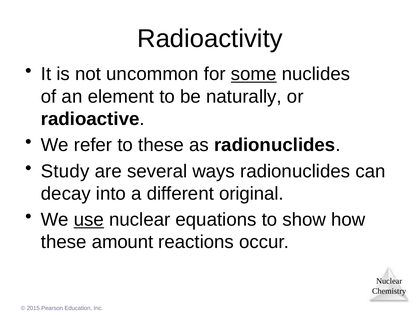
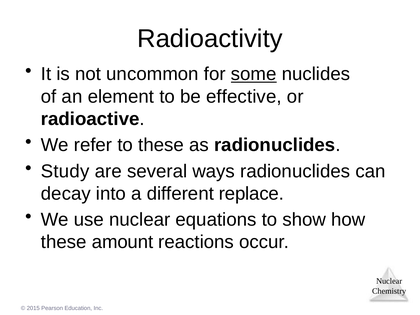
naturally: naturally -> effective
original: original -> replace
use underline: present -> none
